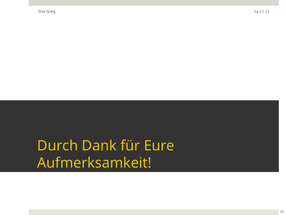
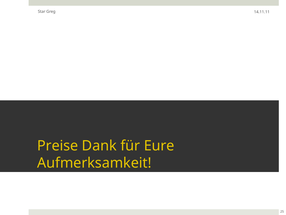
Durch: Durch -> Preise
